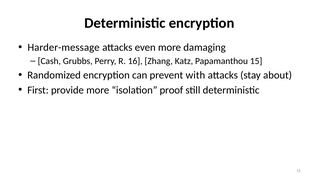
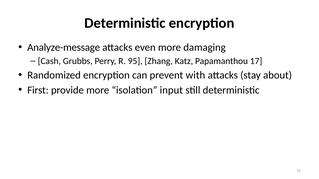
Harder-message: Harder-message -> Analyze-message
16: 16 -> 95
Papamanthou 15: 15 -> 17
proof: proof -> input
